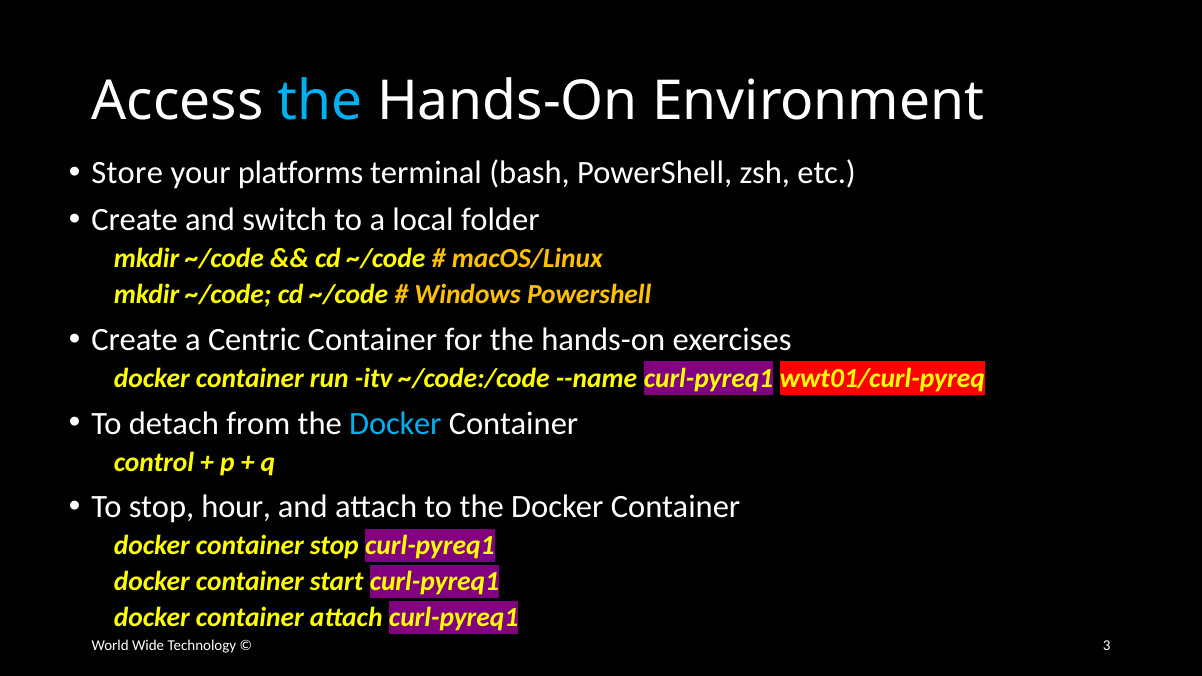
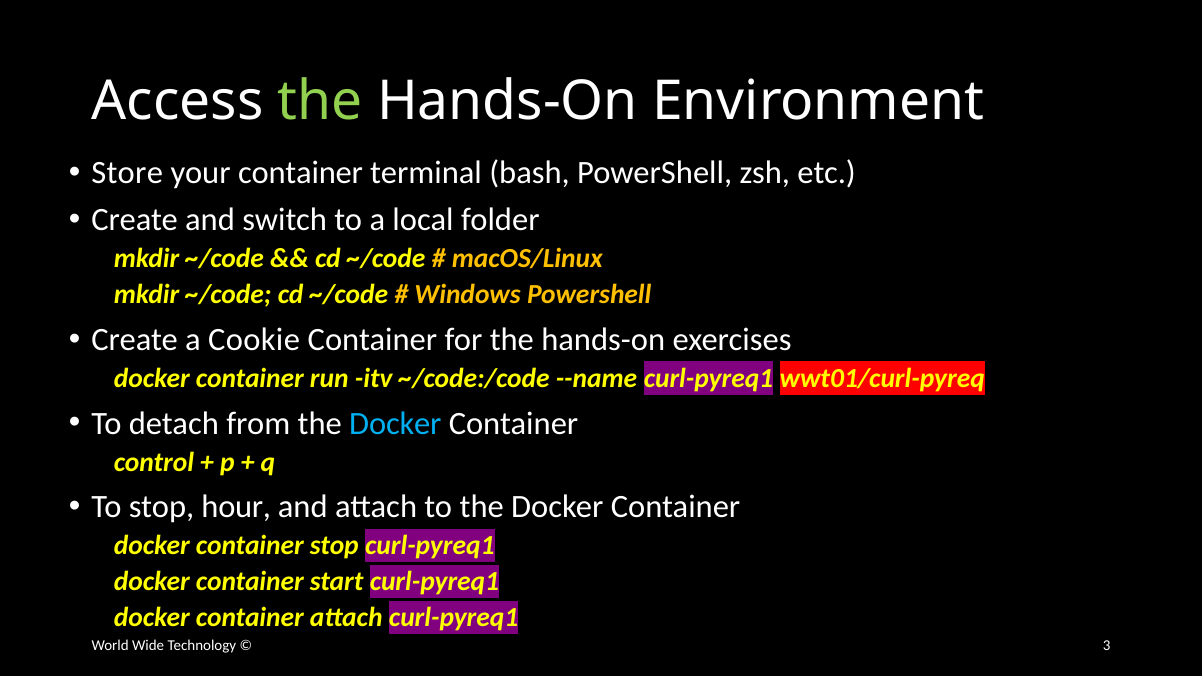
the at (320, 101) colour: light blue -> light green
your platforms: platforms -> container
Centric: Centric -> Cookie
